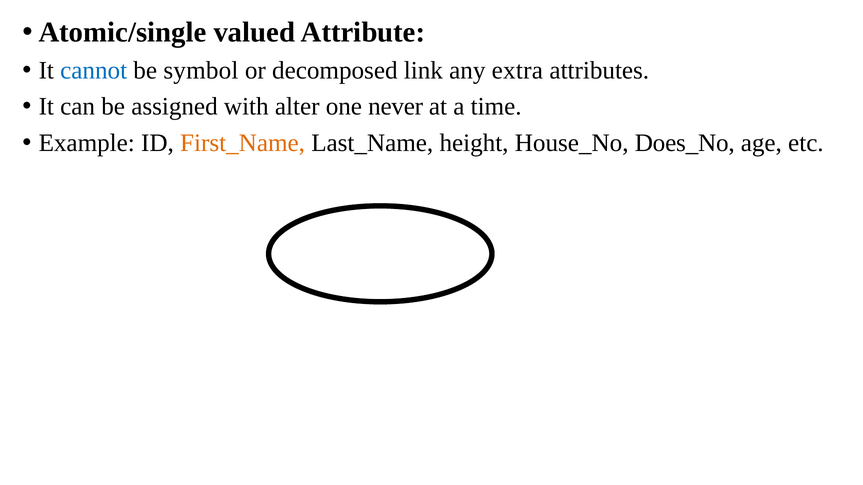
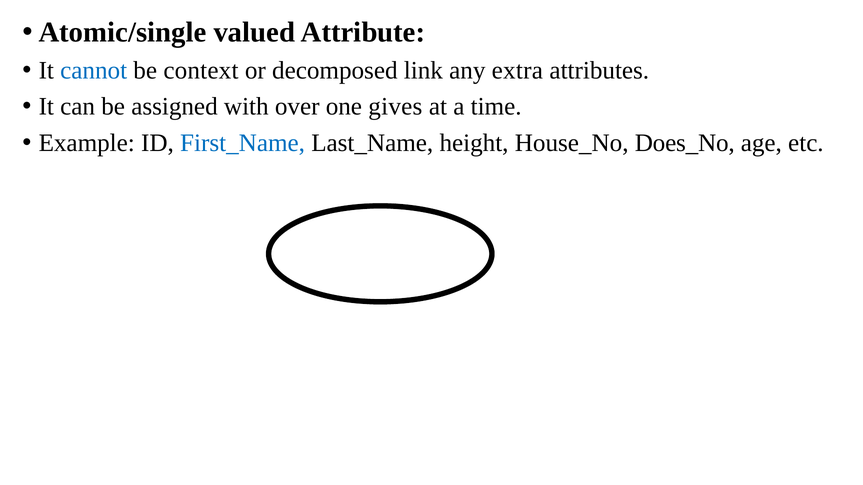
symbol: symbol -> context
alter: alter -> over
never: never -> gives
First_Name colour: orange -> blue
